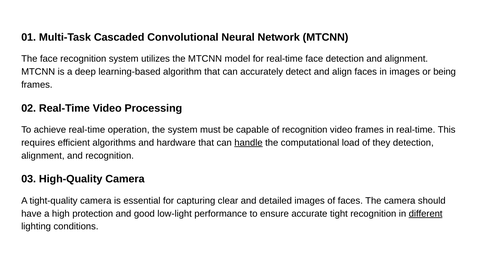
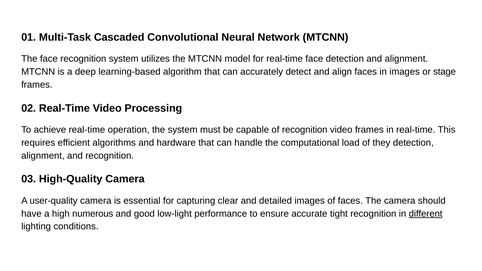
being: being -> stage
handle underline: present -> none
tight-quality: tight-quality -> user-quality
protection: protection -> numerous
